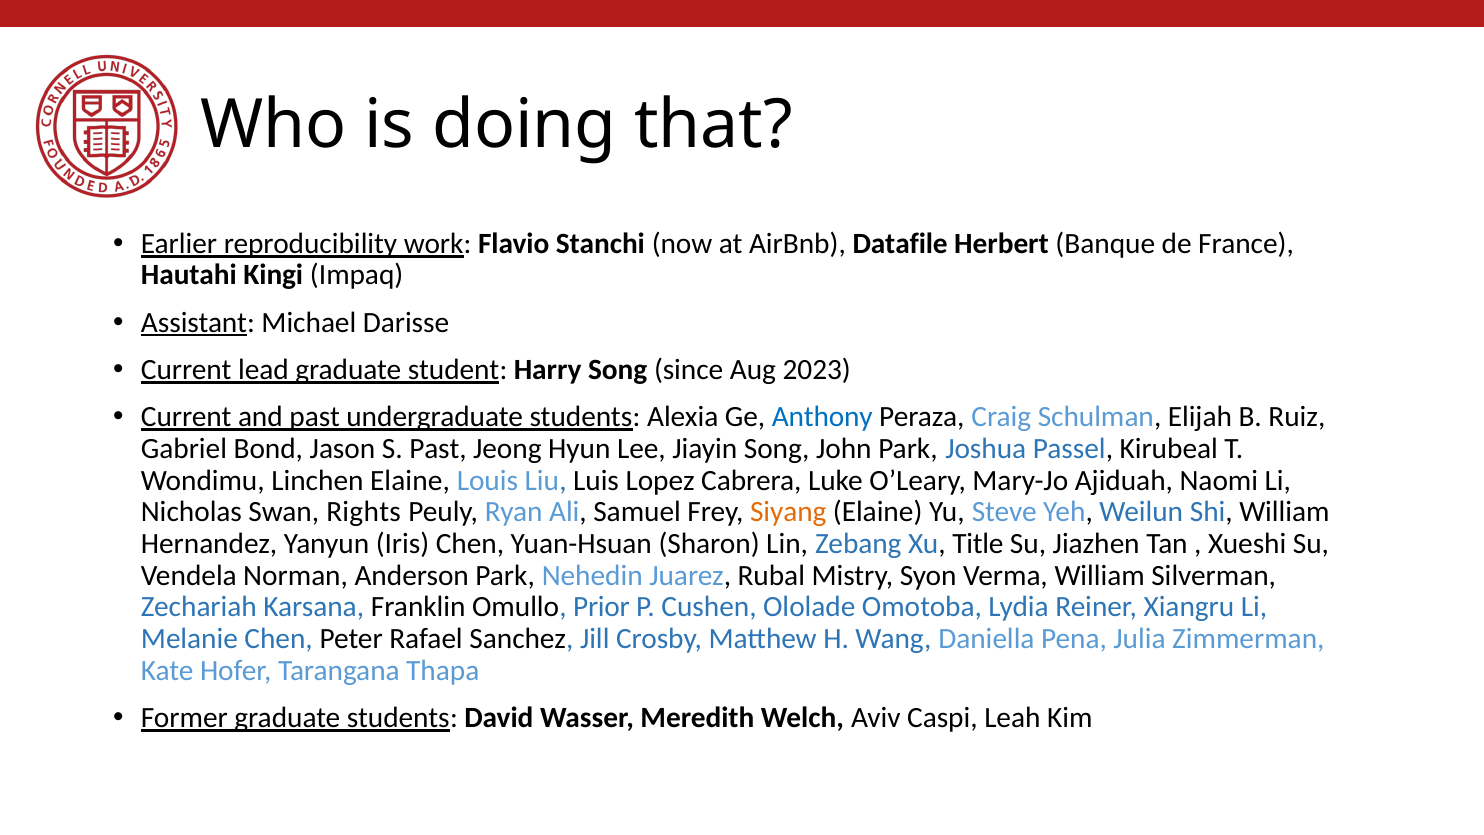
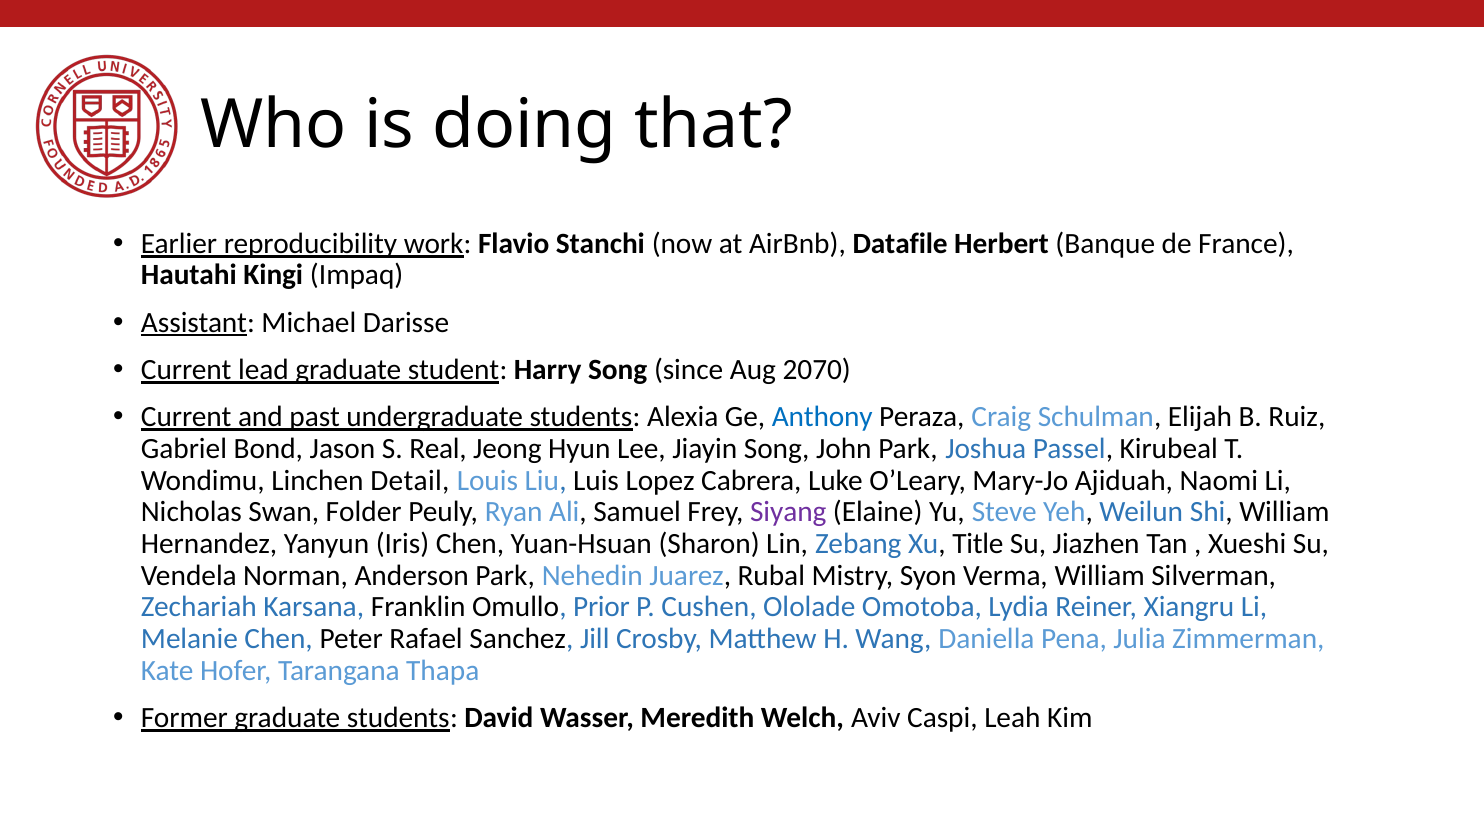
2023: 2023 -> 2070
S Past: Past -> Real
Linchen Elaine: Elaine -> Detail
Rights: Rights -> Folder
Siyang colour: orange -> purple
